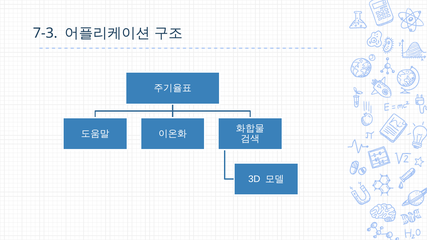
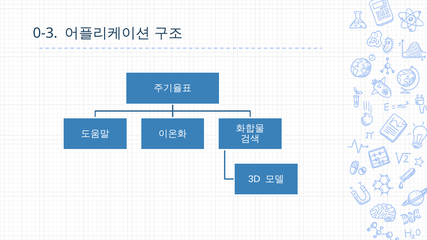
7-3: 7-3 -> 0-3
